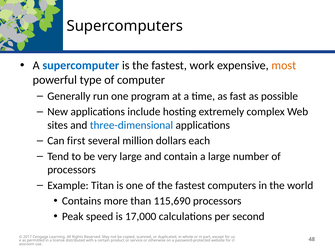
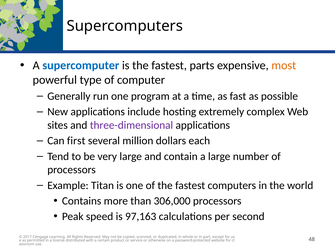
work: work -> parts
three-dimensional colour: blue -> purple
115,690: 115,690 -> 306,000
17,000: 17,000 -> 97,163
